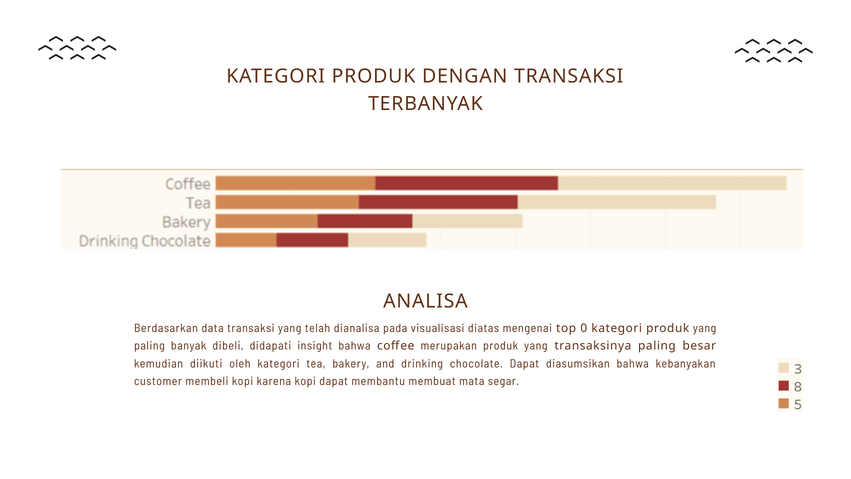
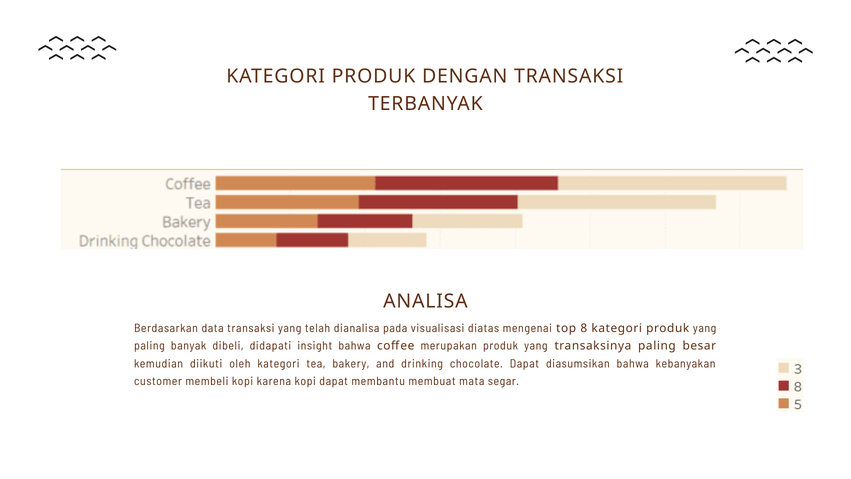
0: 0 -> 8
